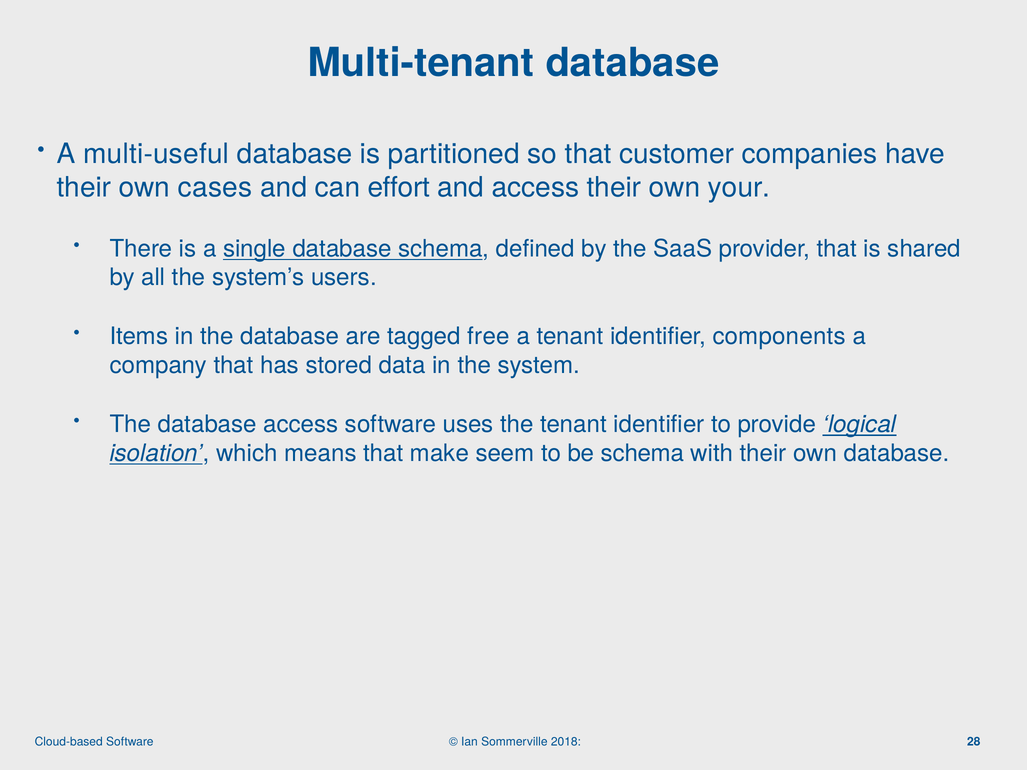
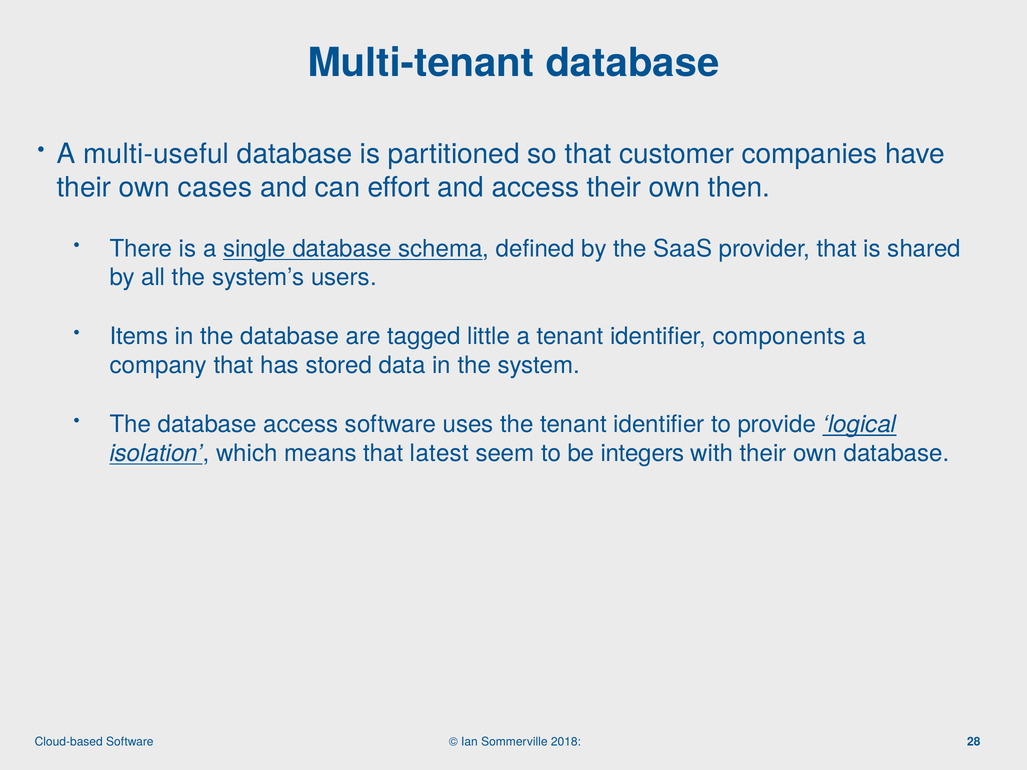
your: your -> then
free: free -> little
make: make -> latest
be schema: schema -> integers
